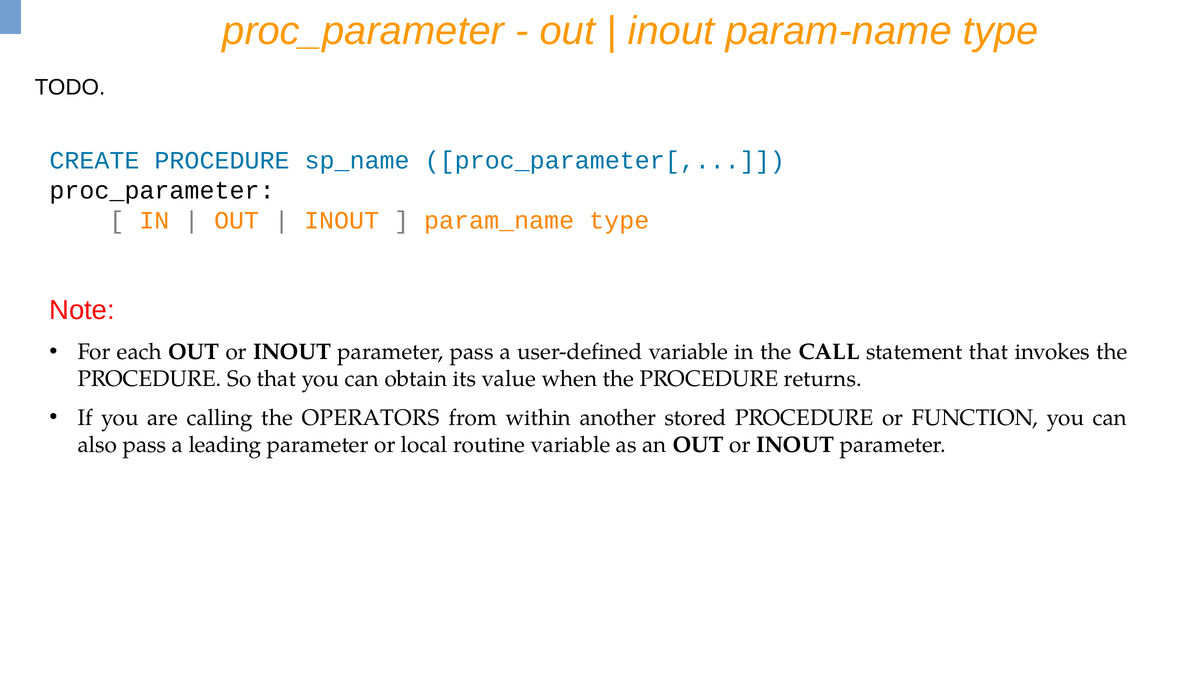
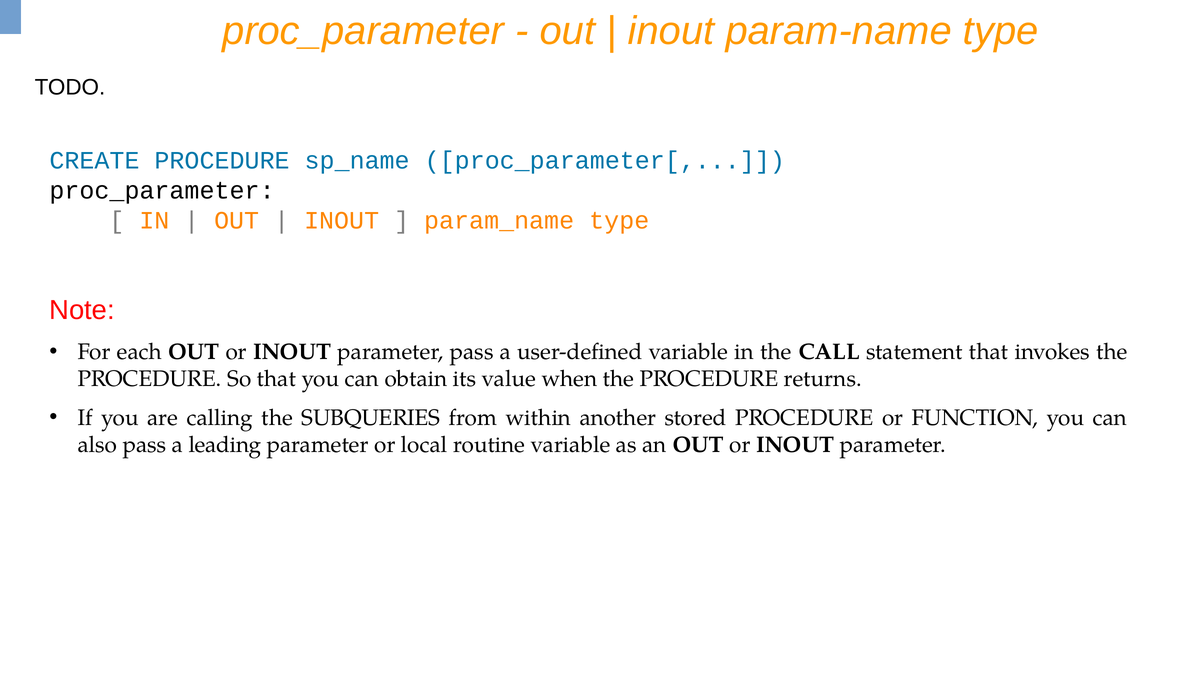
OPERATORS: OPERATORS -> SUBQUERIES
